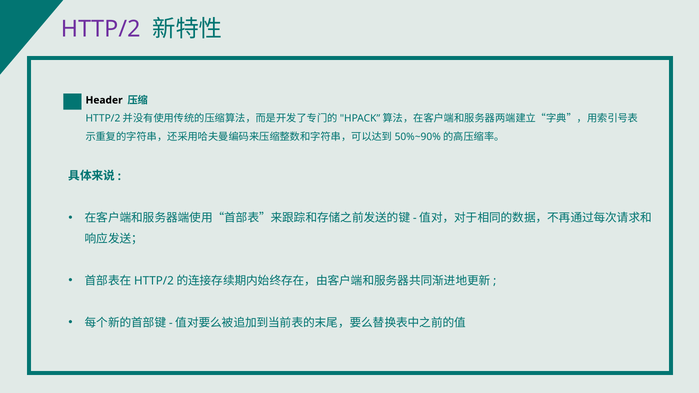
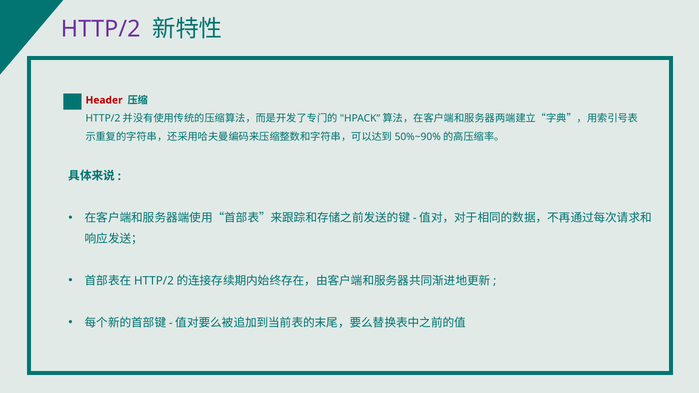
Header colour: black -> red
